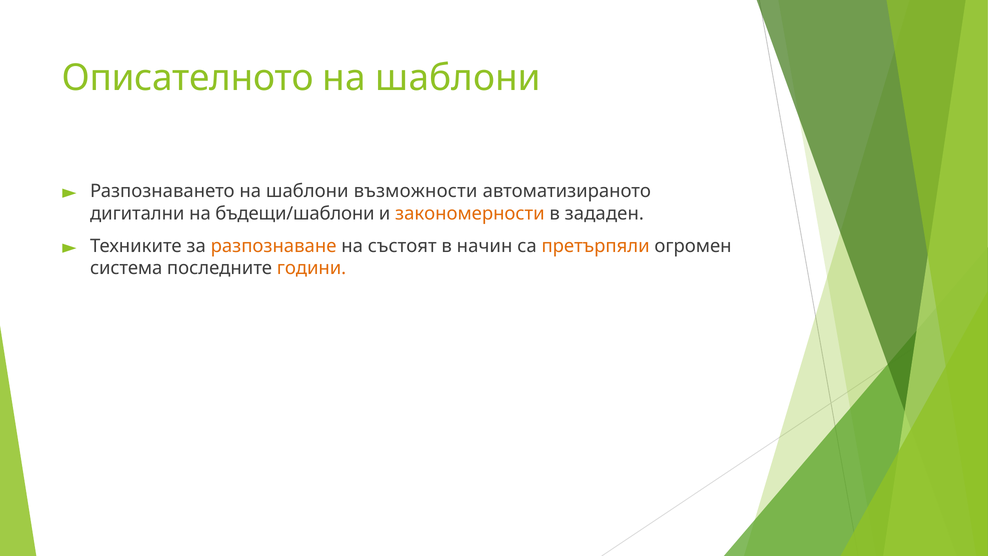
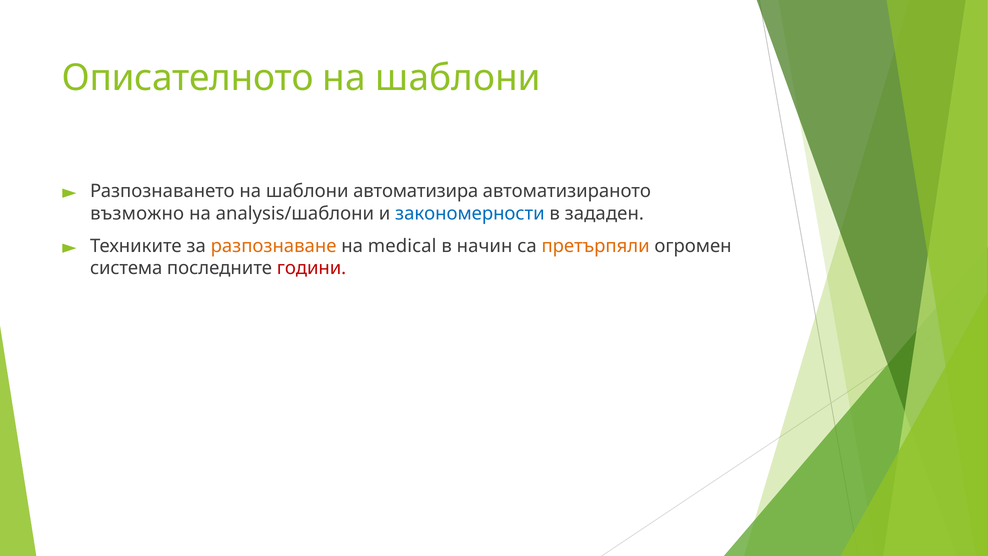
възможности: възможности -> автоматизира
дигитални: дигитални -> възможно
бъдещи/шаблони: бъдещи/шаблони -> analysis/шаблони
закономерности colour: orange -> blue
състоят: състоят -> medical
години colour: orange -> red
